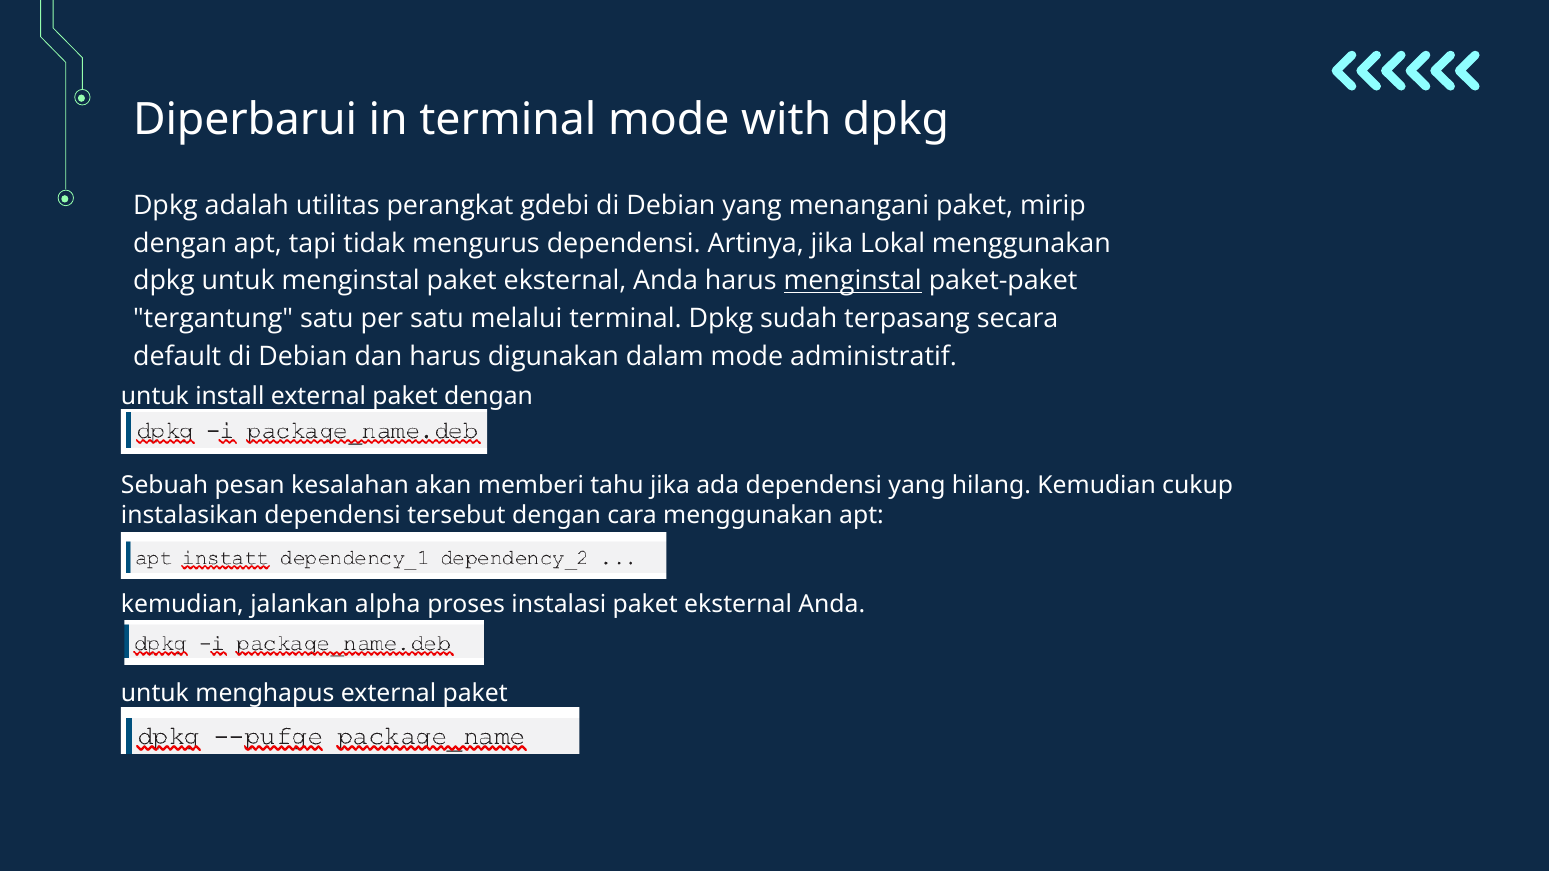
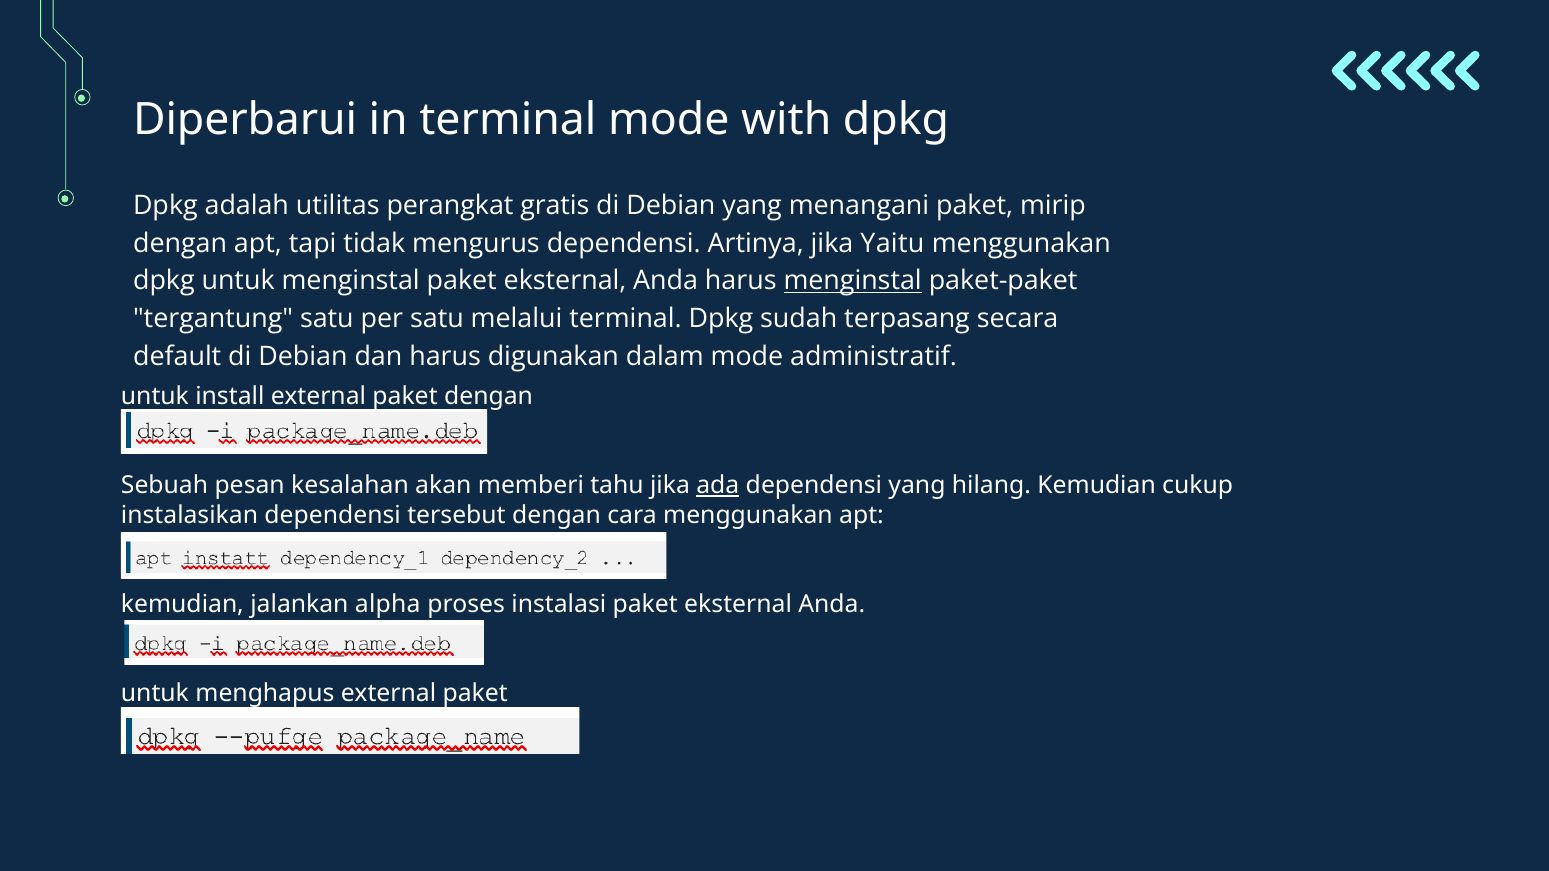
gdebi: gdebi -> gratis
Lokal: Lokal -> Yaitu
ada underline: none -> present
